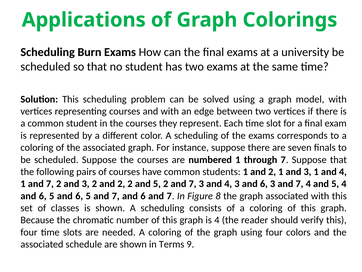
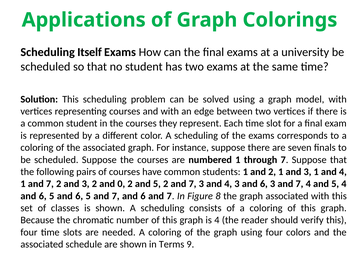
Burn: Burn -> Itself
2 and 2: 2 -> 0
